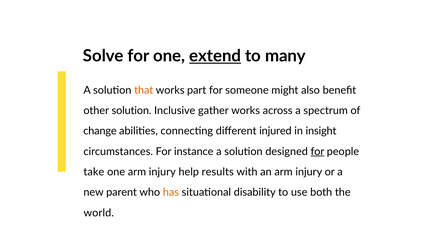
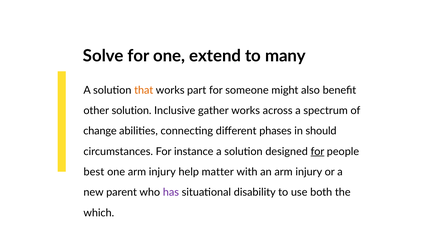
extend underline: present -> none
injured: injured -> phases
insight: insight -> should
take: take -> best
results: results -> matter
has colour: orange -> purple
world: world -> which
